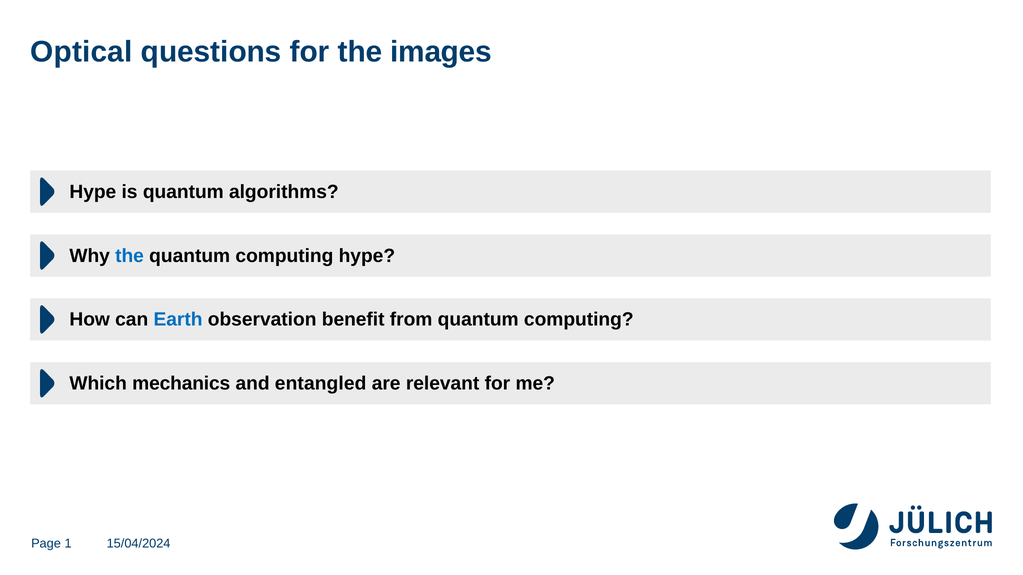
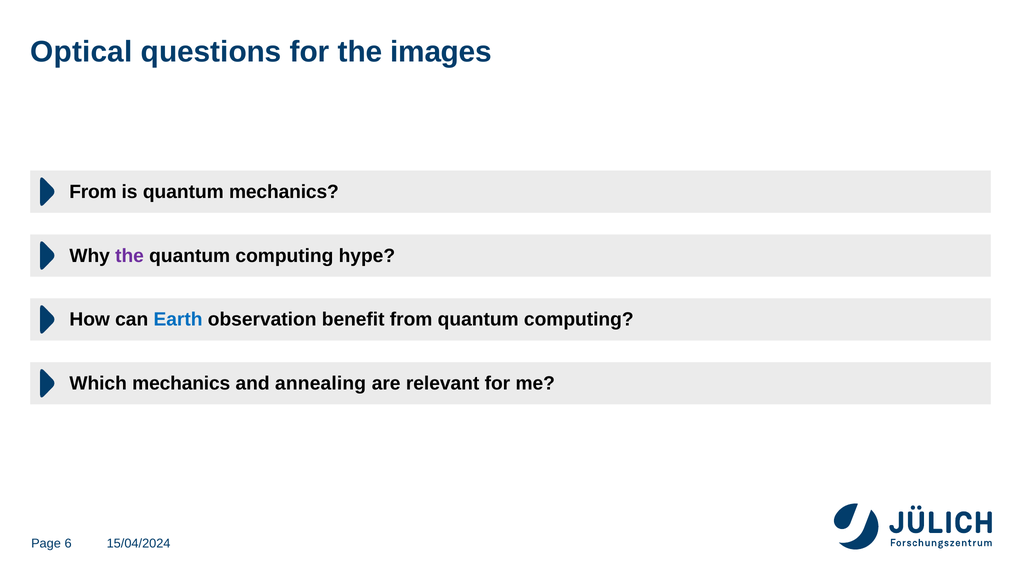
Hype at (93, 192): Hype -> From
quantum algorithms: algorithms -> mechanics
the at (130, 256) colour: blue -> purple
entangled: entangled -> annealing
1: 1 -> 6
